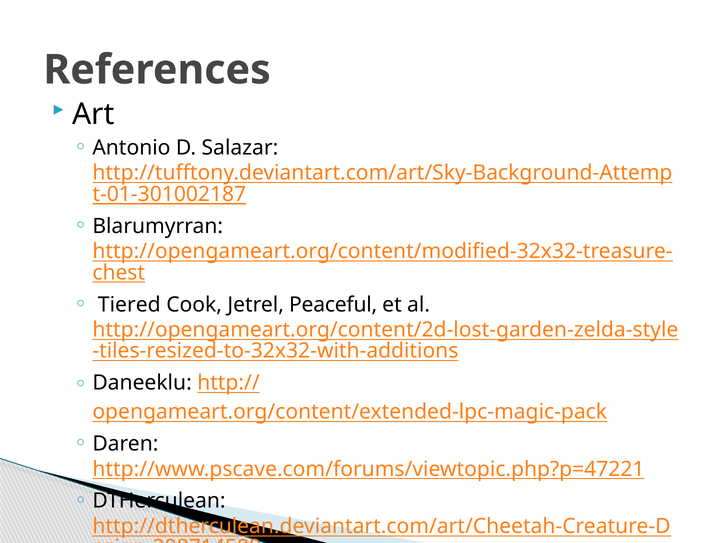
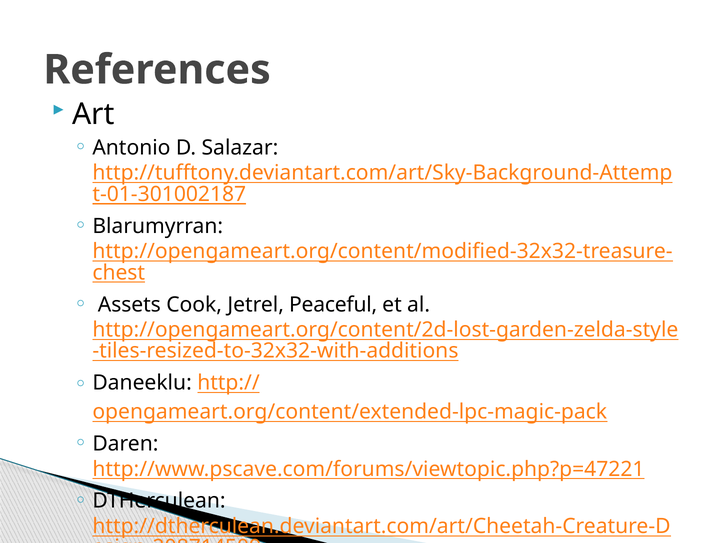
Tiered: Tiered -> Assets
